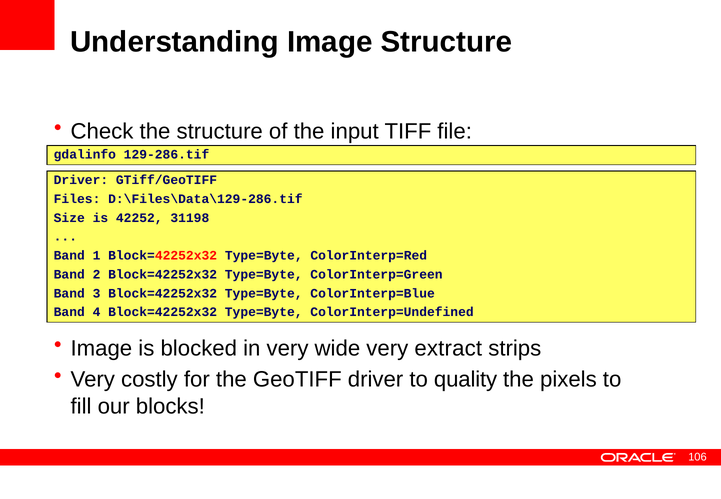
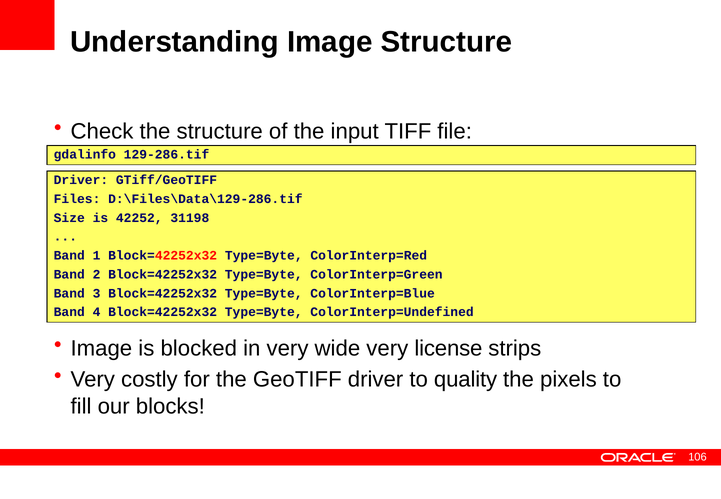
extract: extract -> license
